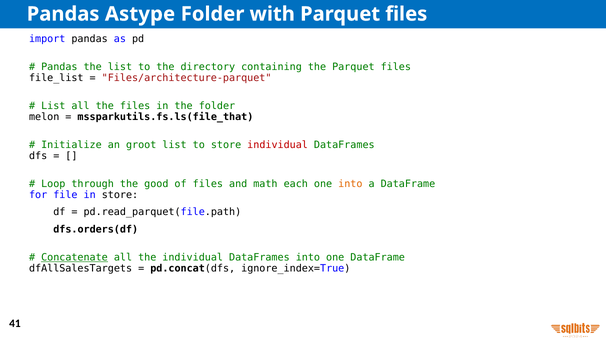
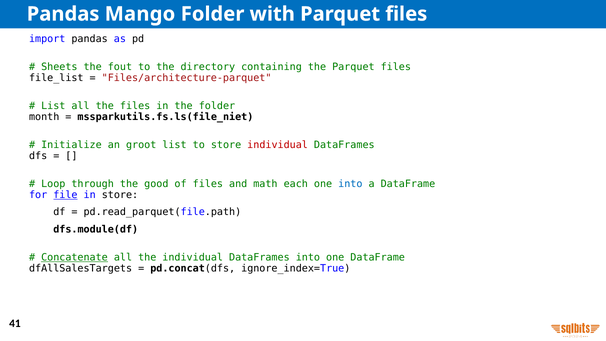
Astype: Astype -> Mango
Pandas at (59, 67): Pandas -> Sheets
the list: list -> fout
melon: melon -> month
mssparkutils.fs.ls(file_that: mssparkutils.fs.ls(file_that -> mssparkutils.fs.ls(file_niet
into at (350, 184) colour: orange -> blue
file underline: none -> present
dfs.orders(df: dfs.orders(df -> dfs.module(df
